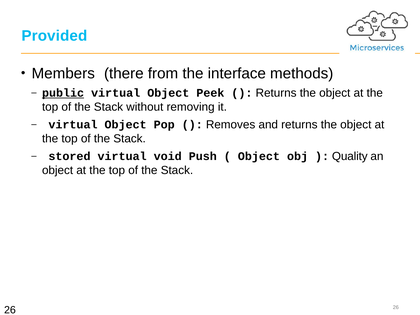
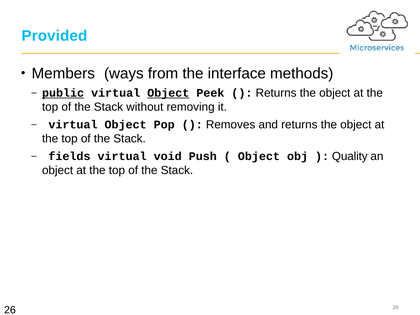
there: there -> ways
Object at (168, 93) underline: none -> present
stored: stored -> fields
